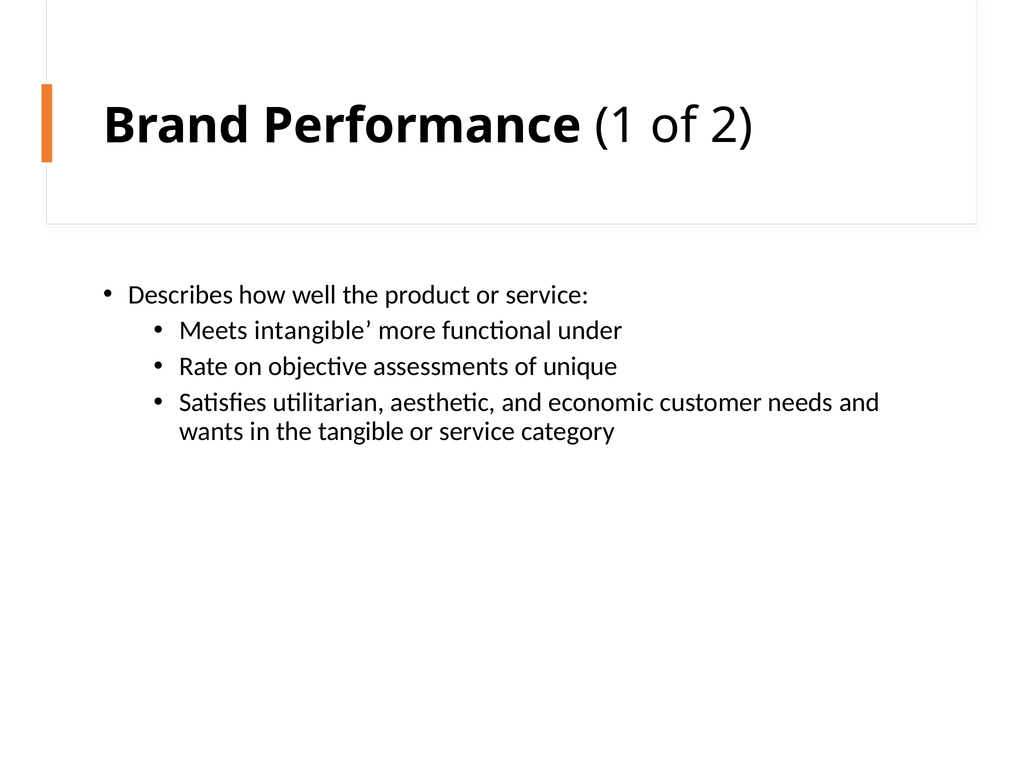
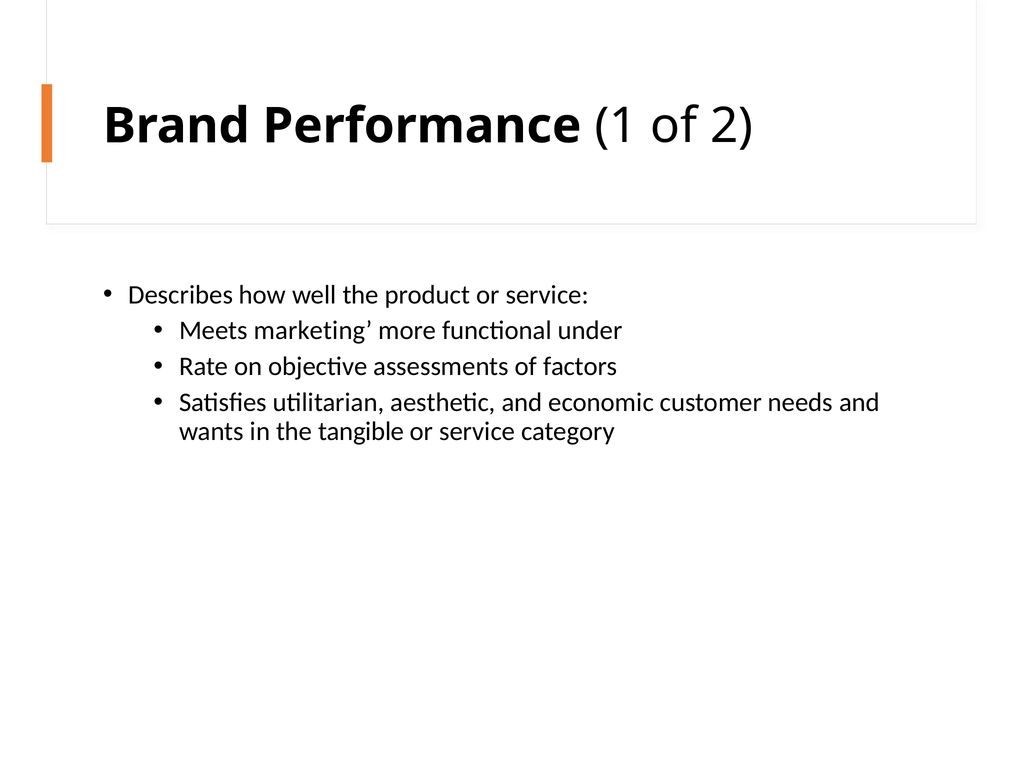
intangible: intangible -> marketing
unique: unique -> factors
